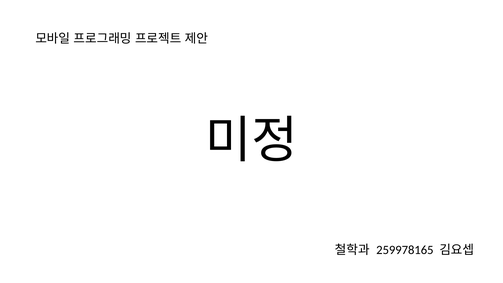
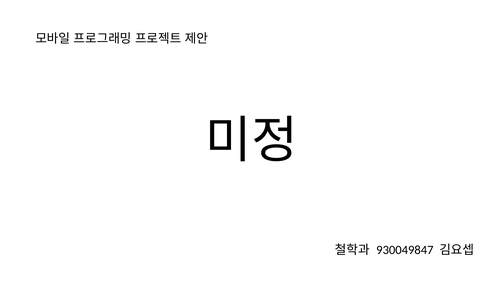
259978165: 259978165 -> 930049847
